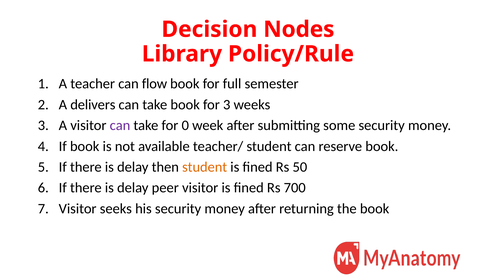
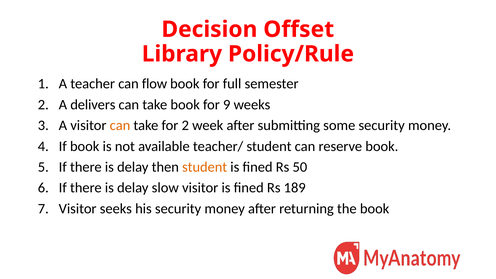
Nodes: Nodes -> Offset
for 3: 3 -> 9
can at (120, 125) colour: purple -> orange
for 0: 0 -> 2
peer: peer -> slow
700: 700 -> 189
